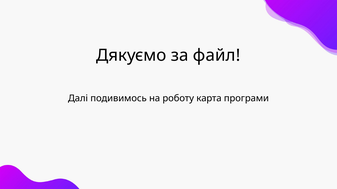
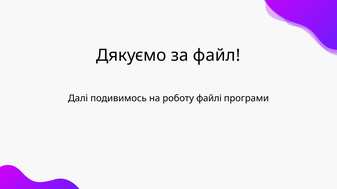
карта: карта -> файлі
